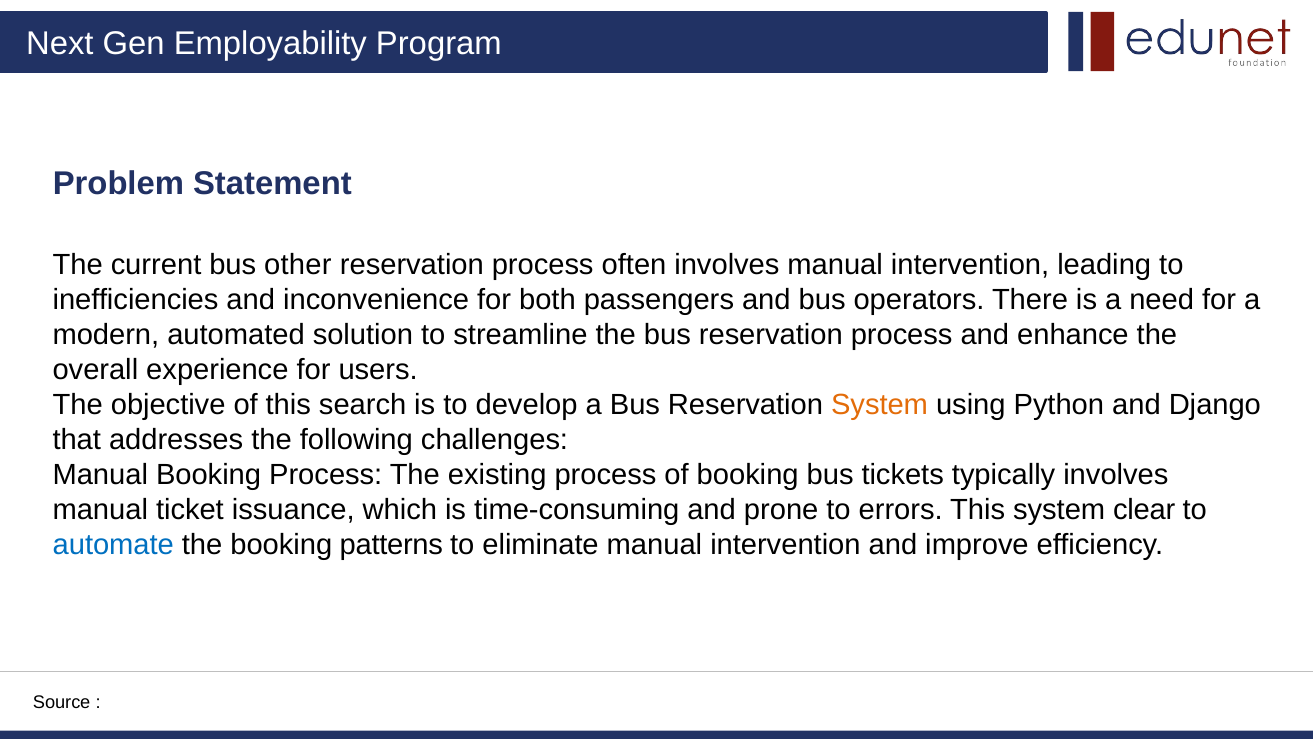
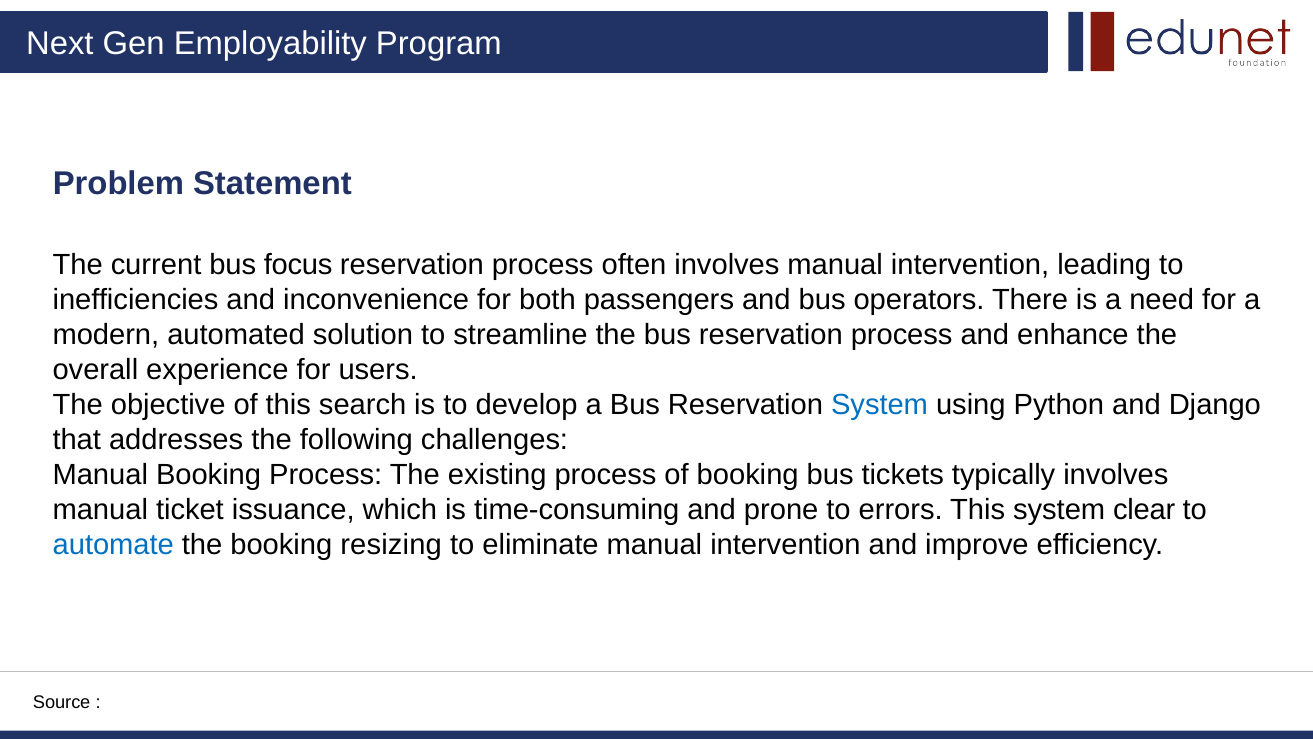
other: other -> focus
System at (880, 404) colour: orange -> blue
patterns: patterns -> resizing
